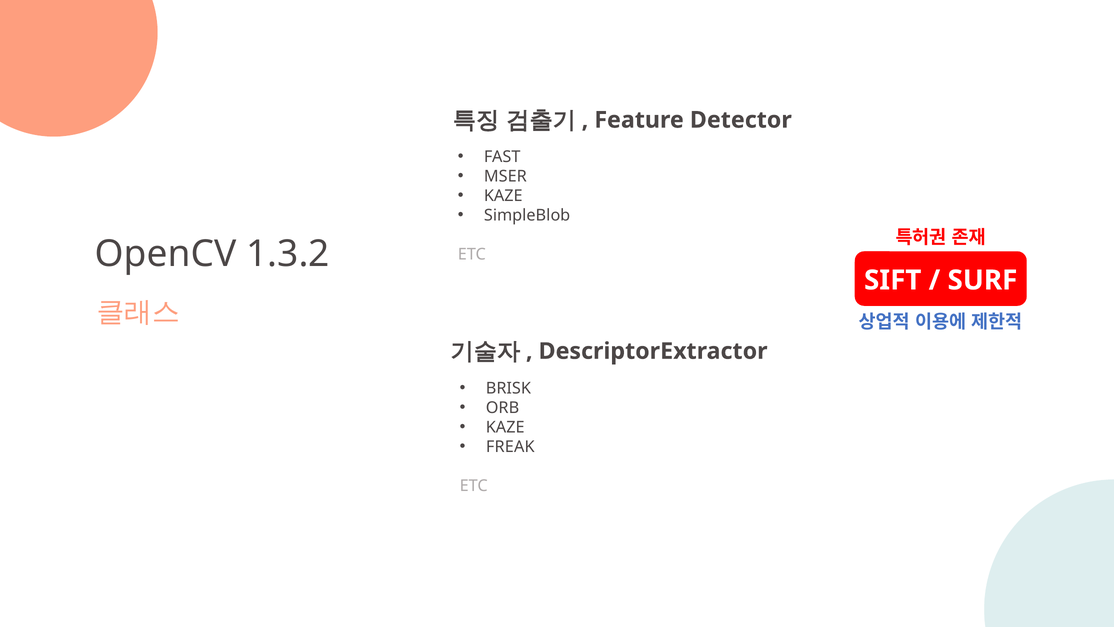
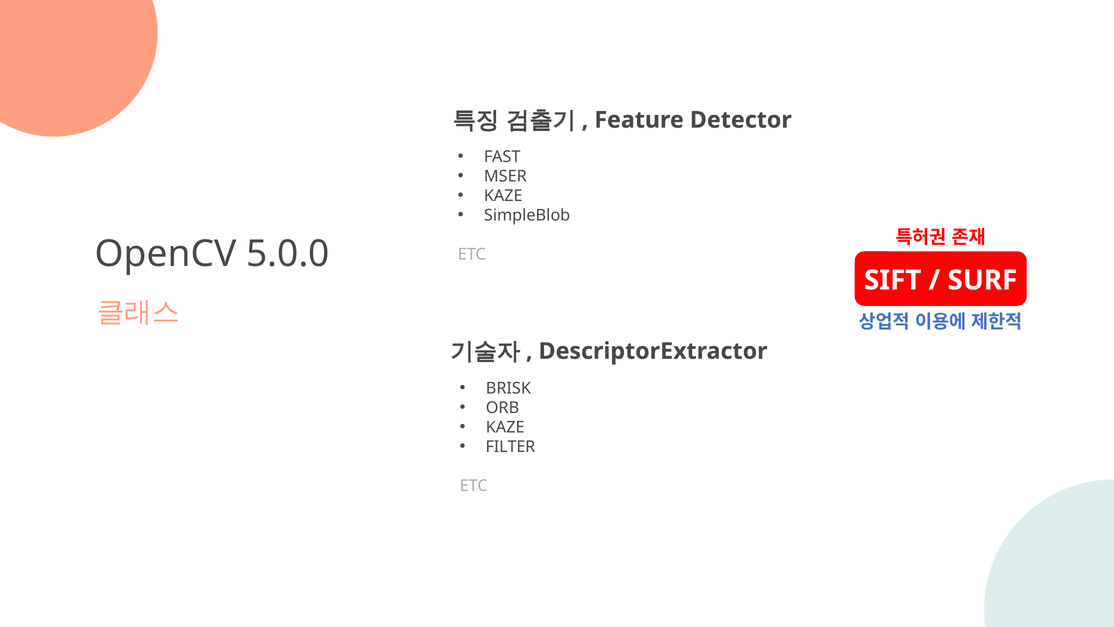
1.3.2: 1.3.2 -> 5.0.0
FREAK: FREAK -> FILTER
